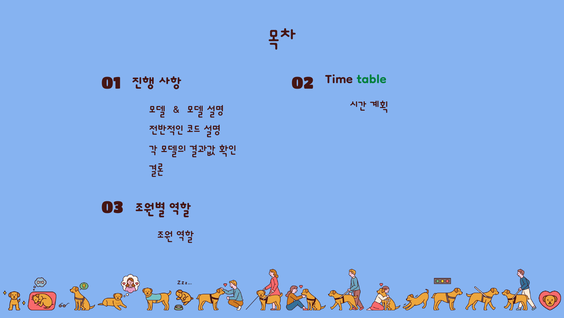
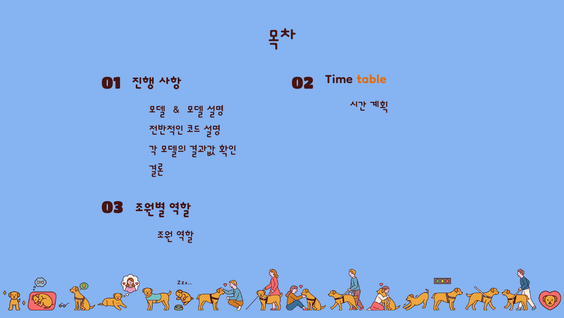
table colour: green -> orange
